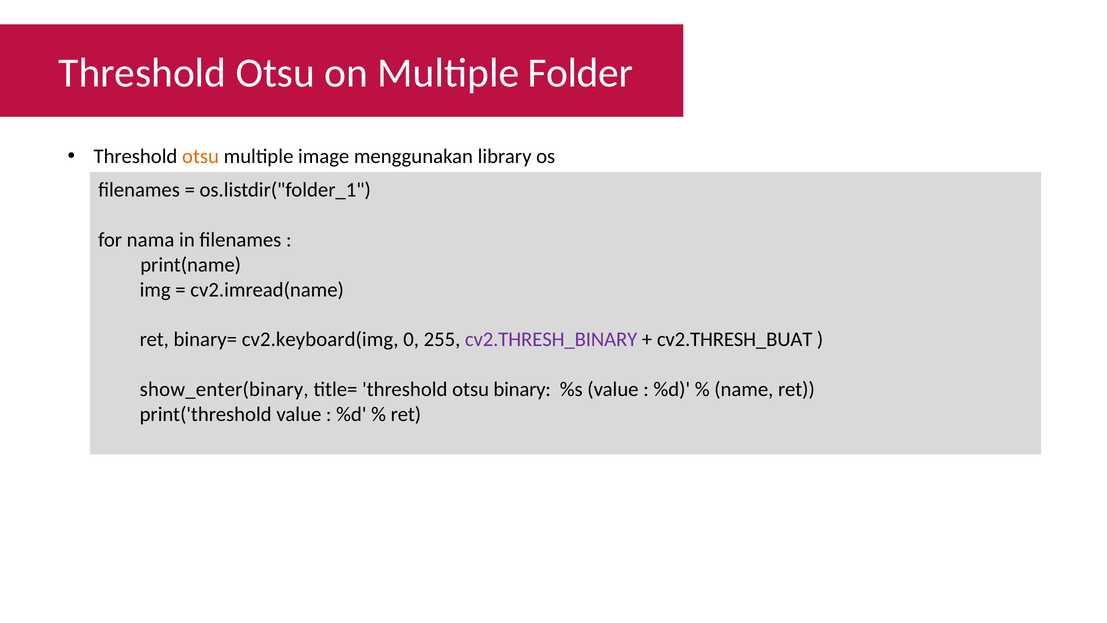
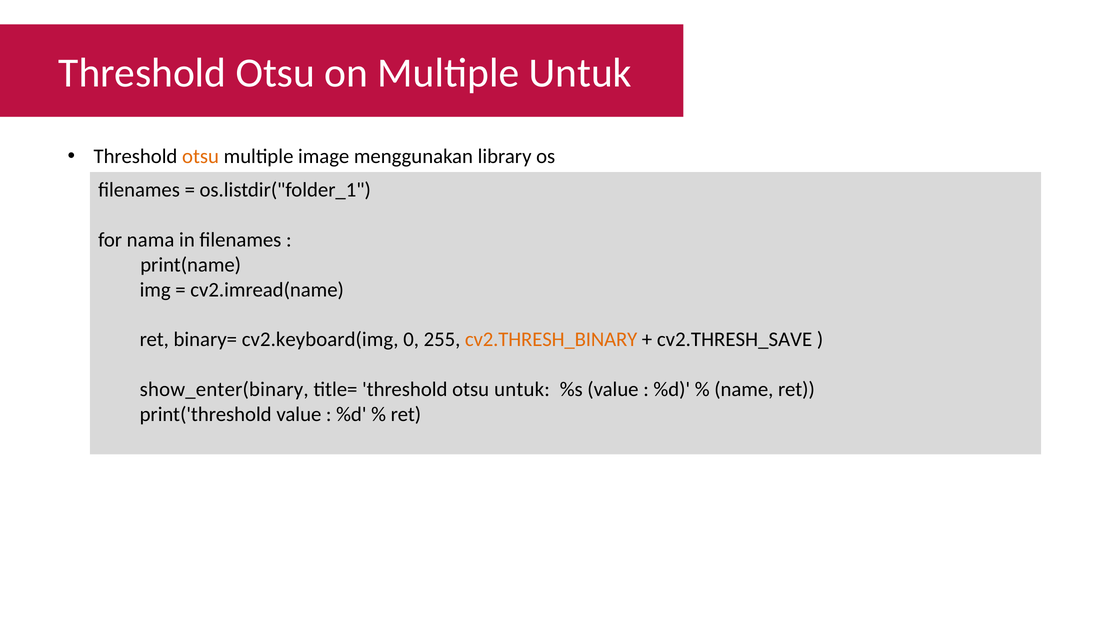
Multiple Folder: Folder -> Untuk
cv2.THRESH_BINARY colour: purple -> orange
cv2.THRESH_BUAT: cv2.THRESH_BUAT -> cv2.THRESH_SAVE
otsu binary: binary -> untuk
